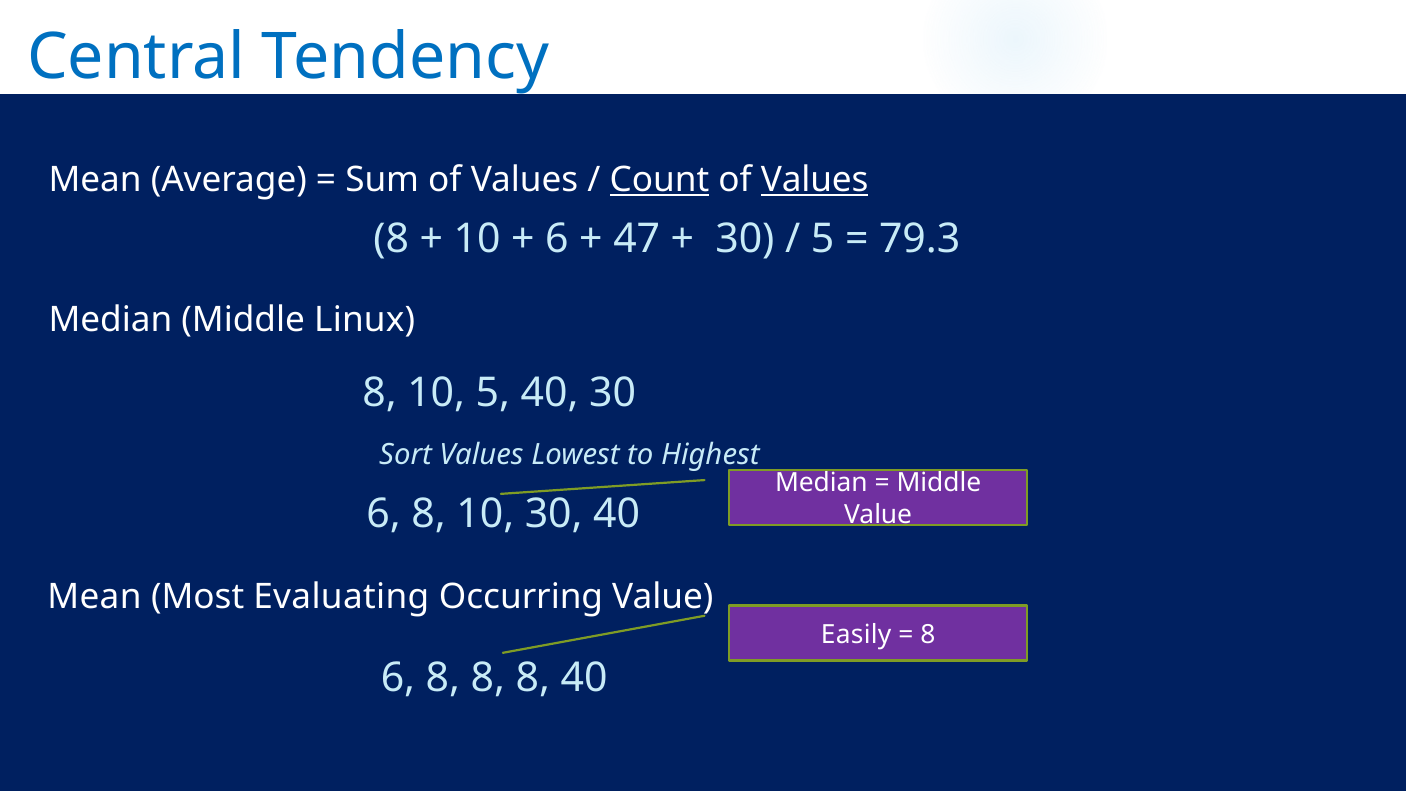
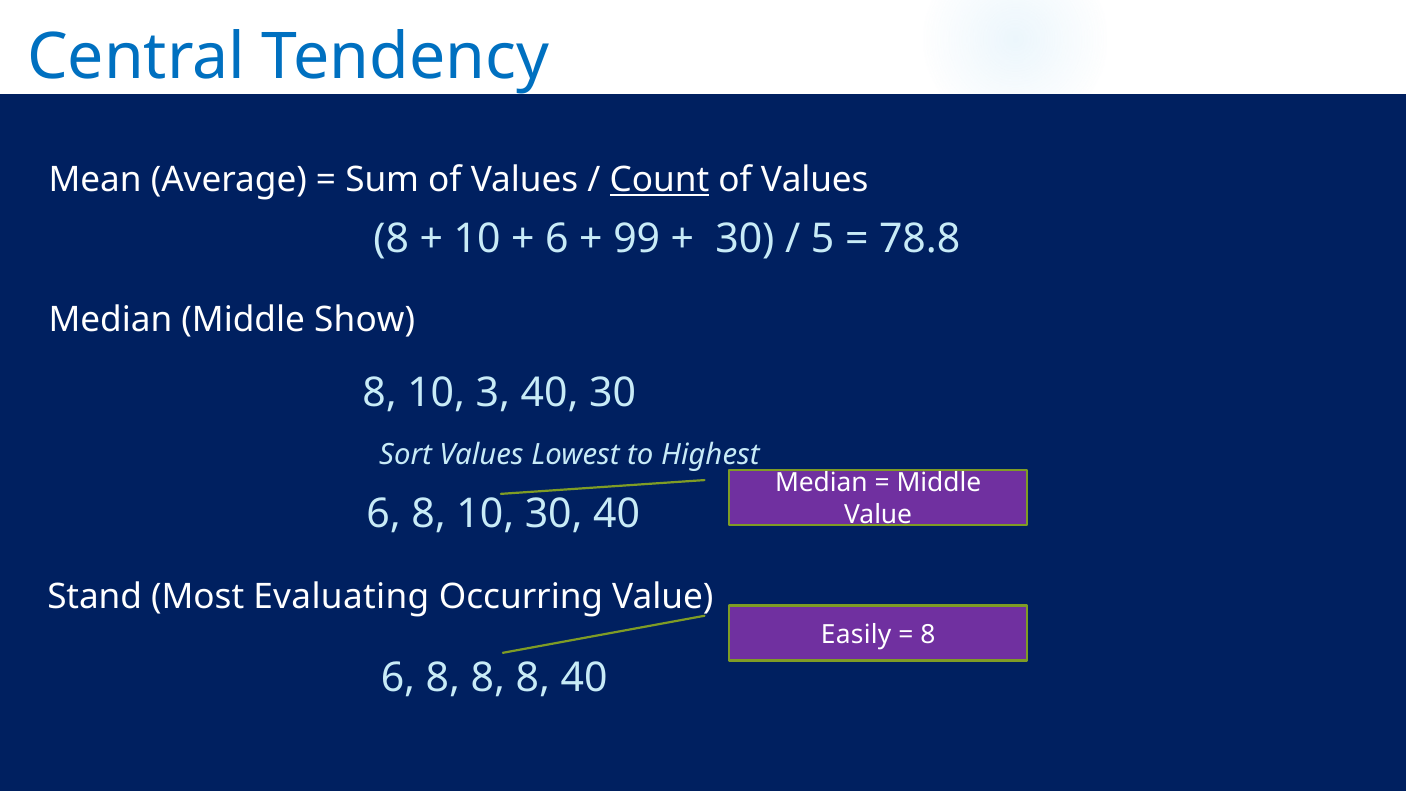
Values at (815, 180) underline: present -> none
47: 47 -> 99
79.3: 79.3 -> 78.8
Linux: Linux -> Show
10 5: 5 -> 3
Mean at (94, 597): Mean -> Stand
